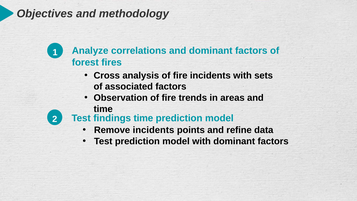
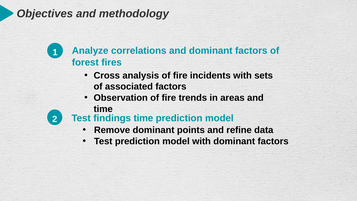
Remove incidents: incidents -> dominant
